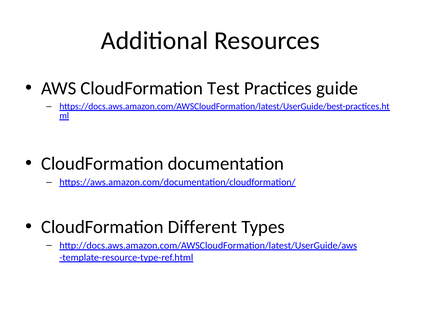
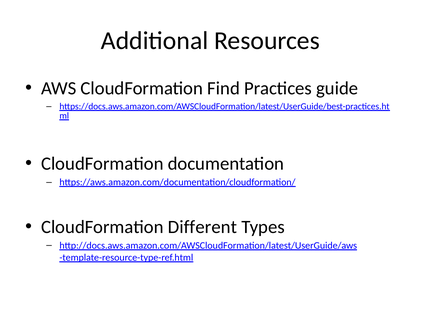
Test: Test -> Find
